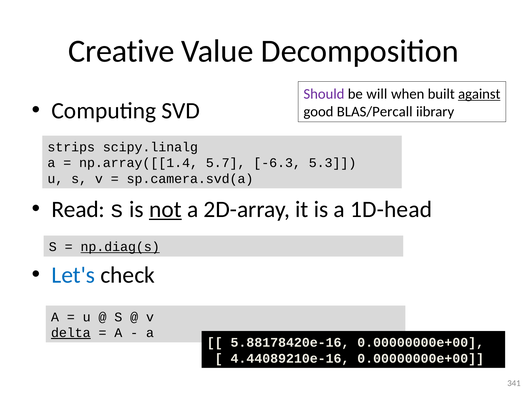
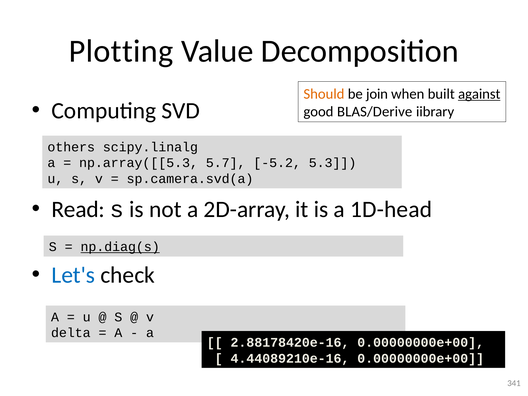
Creative: Creative -> Plotting
Should colour: purple -> orange
will: will -> join
BLAS/Percall: BLAS/Percall -> BLAS/Derive
strips: strips -> others
np.array([[1.4: np.array([[1.4 -> np.array([[5.3
-6.3: -6.3 -> -5.2
not underline: present -> none
delta underline: present -> none
5.88178420e-16: 5.88178420e-16 -> 2.88178420e-16
